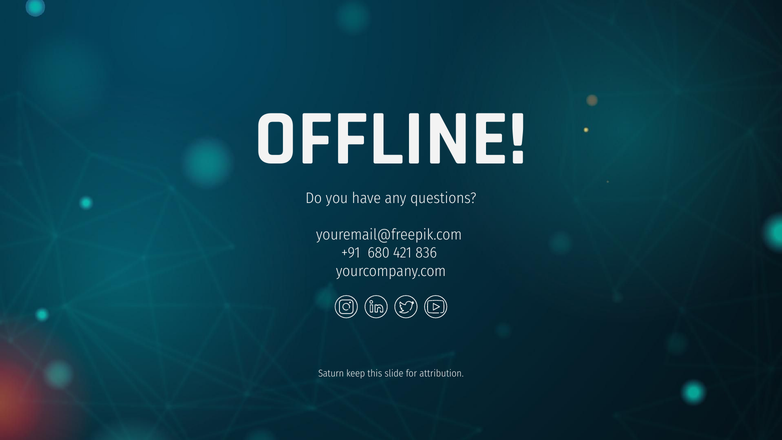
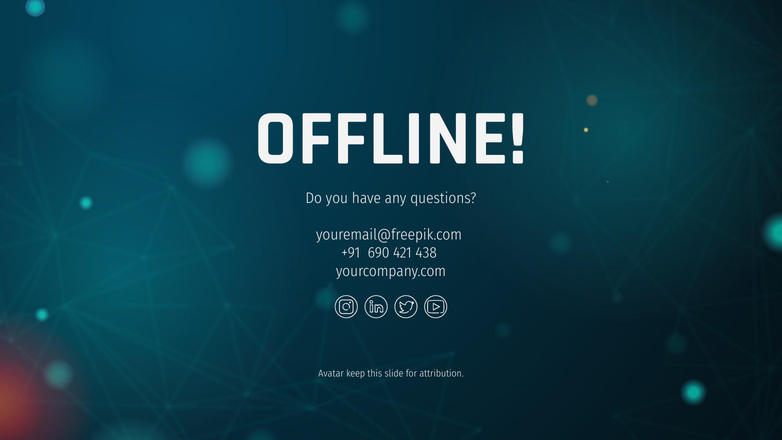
680: 680 -> 690
836: 836 -> 438
Saturn: Saturn -> Avatar
